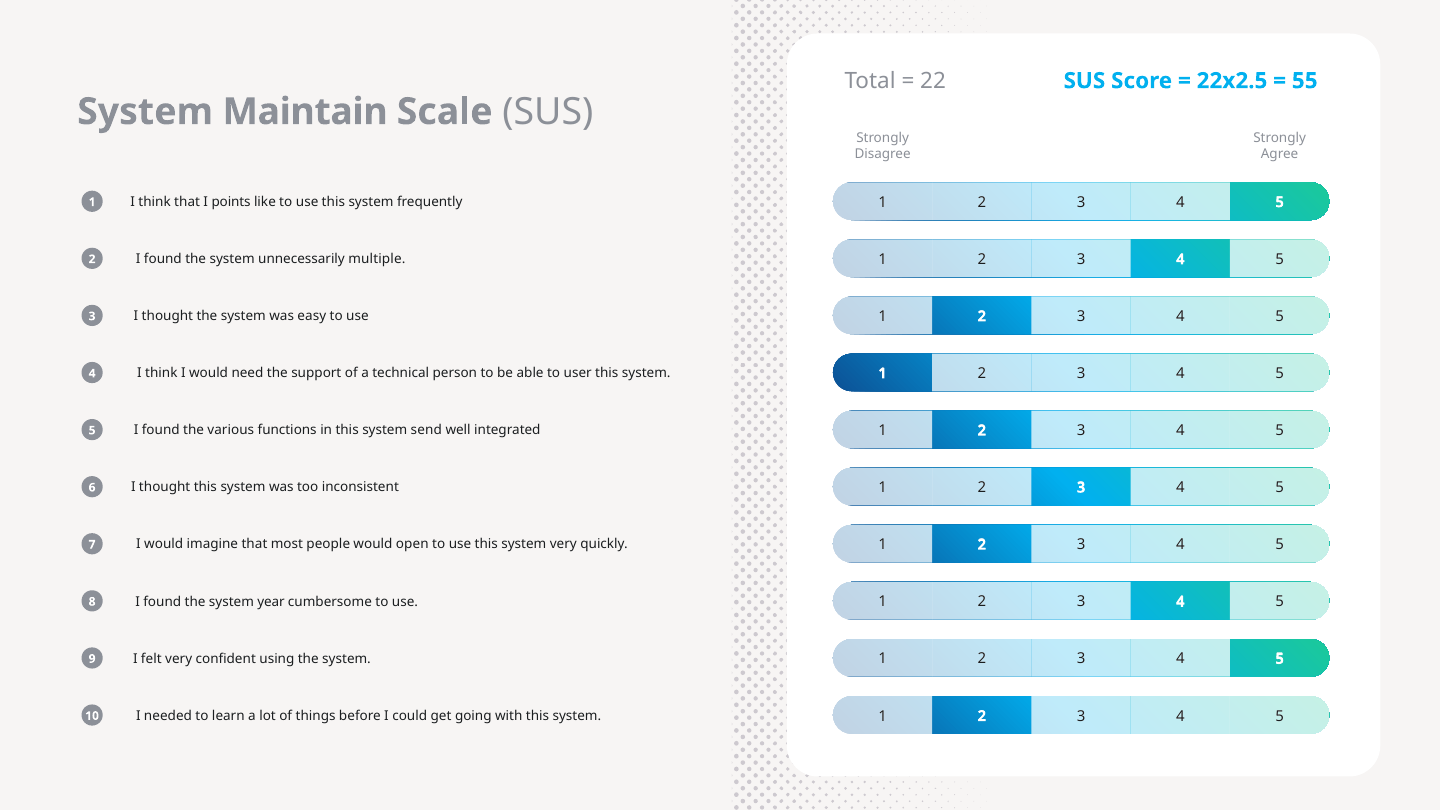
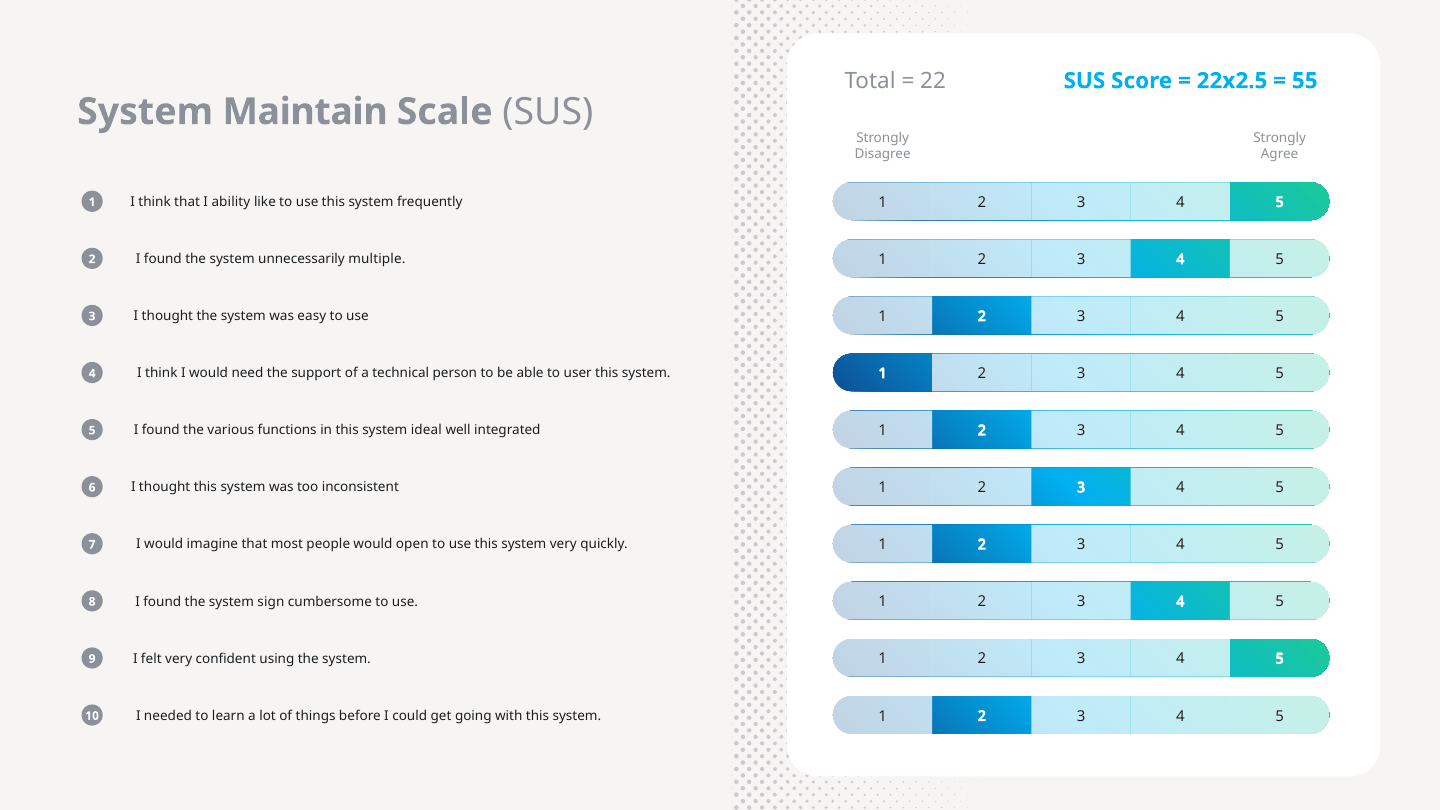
points: points -> ability
send: send -> ideal
year: year -> sign
